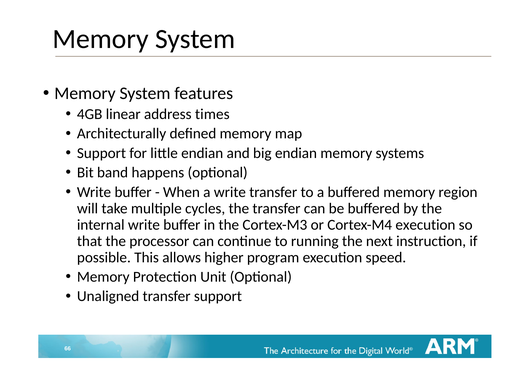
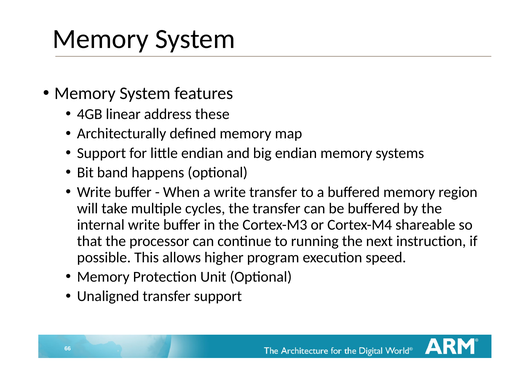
times: times -> these
Cortex-M4 execution: execution -> shareable
